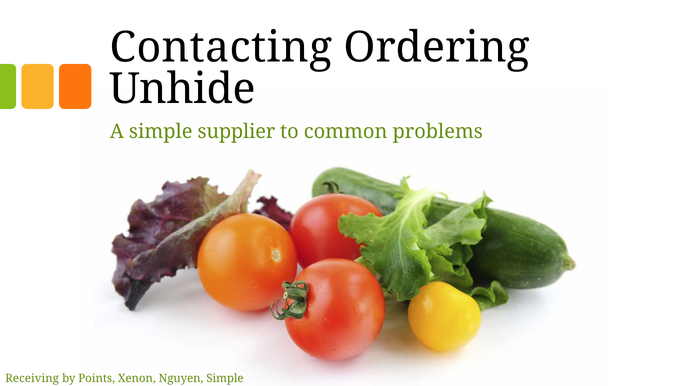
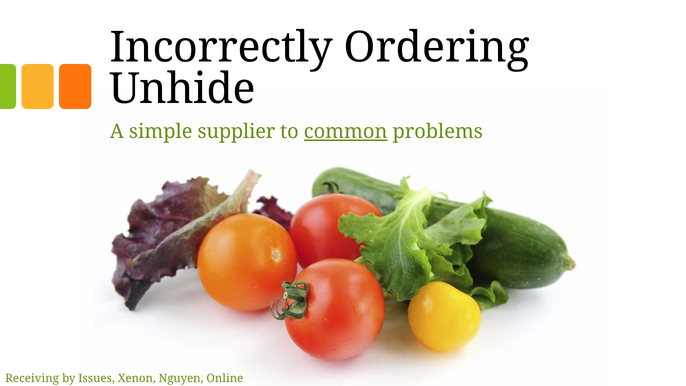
Contacting: Contacting -> Incorrectly
common underline: none -> present
Points: Points -> Issues
Nguyen Simple: Simple -> Online
